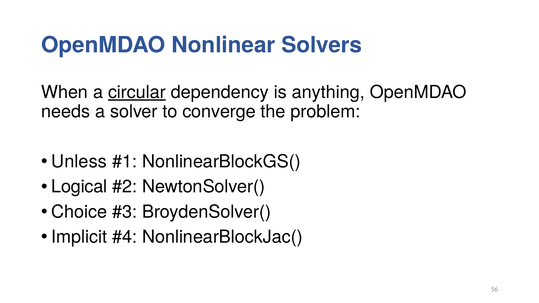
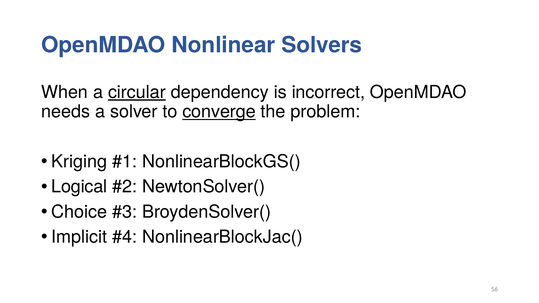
anything: anything -> incorrect
converge underline: none -> present
Unless: Unless -> Kriging
